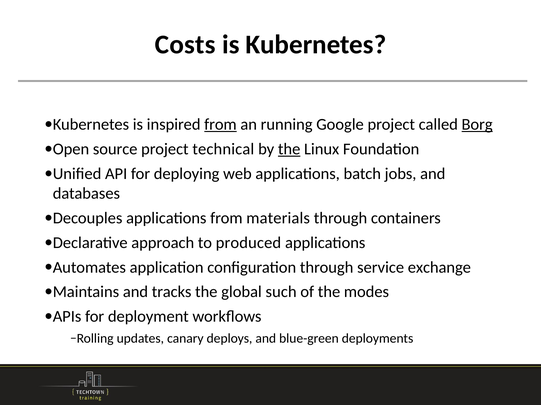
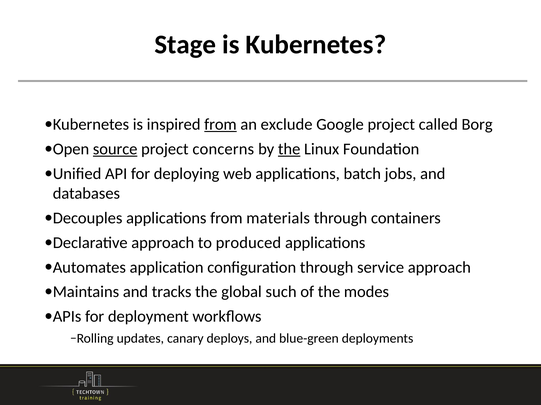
Costs: Costs -> Stage
running: running -> exclude
Borg underline: present -> none
source underline: none -> present
technical: technical -> concerns
service exchange: exchange -> approach
